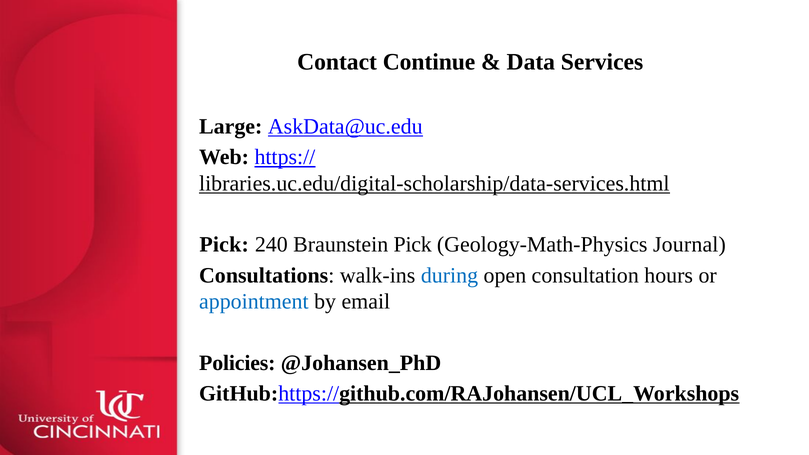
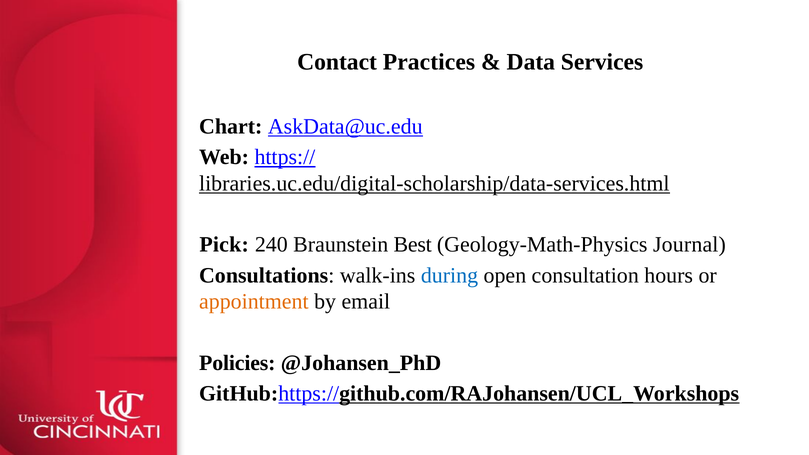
Continue: Continue -> Practices
Large: Large -> Chart
Braunstein Pick: Pick -> Best
appointment colour: blue -> orange
